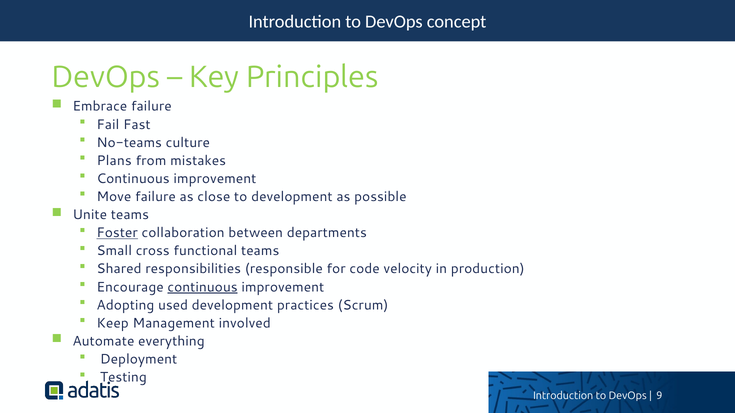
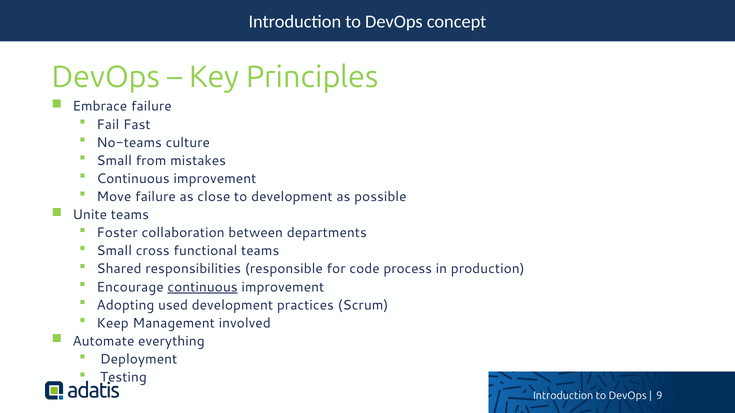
Plans at (114, 161): Plans -> Small
Foster underline: present -> none
velocity: velocity -> process
